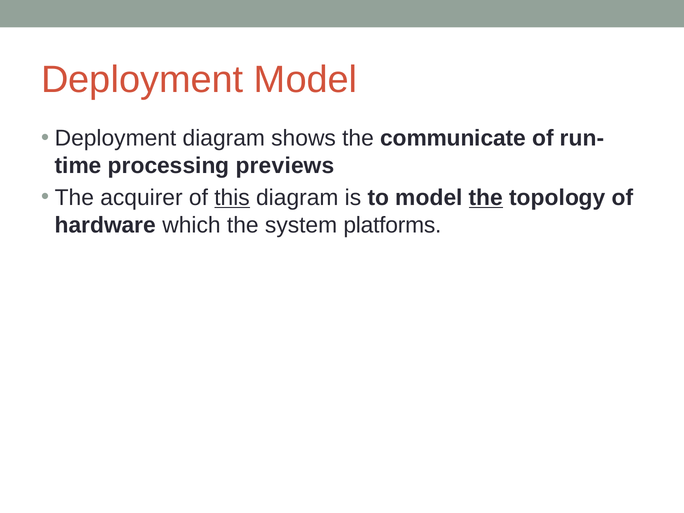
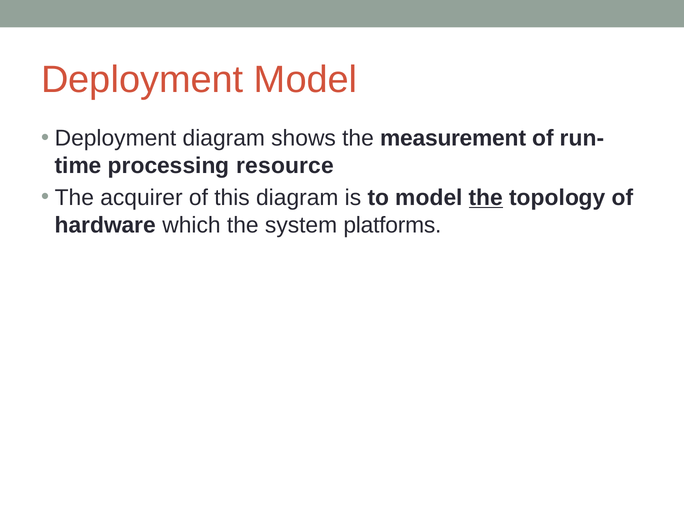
communicate: communicate -> measurement
previews: previews -> resource
this underline: present -> none
